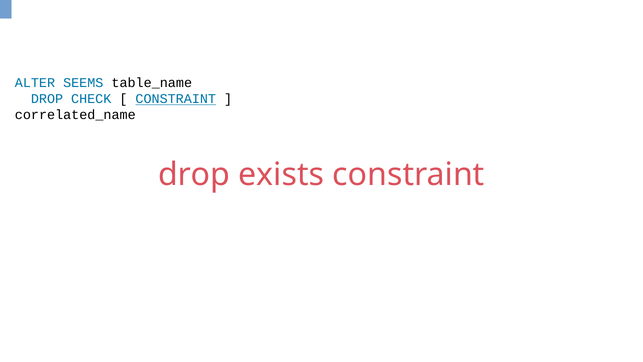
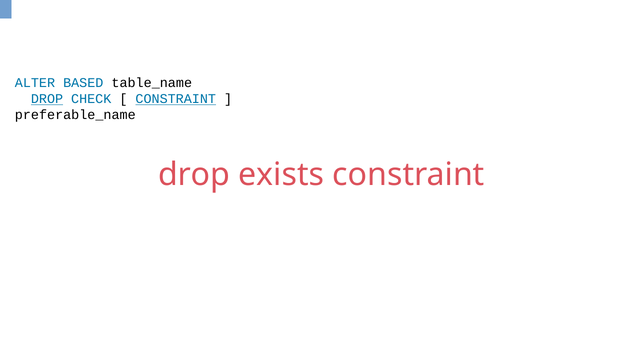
SEEMS: SEEMS -> BASED
DROP at (47, 99) underline: none -> present
correlated_name: correlated_name -> preferable_name
